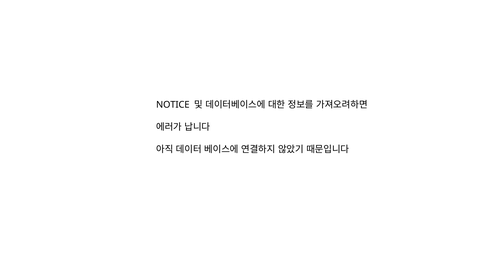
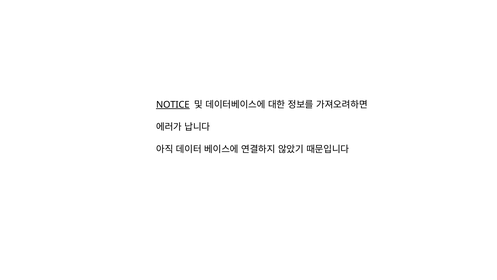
NOTICE underline: none -> present
